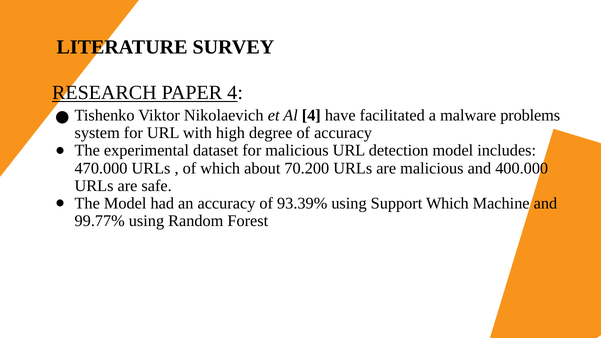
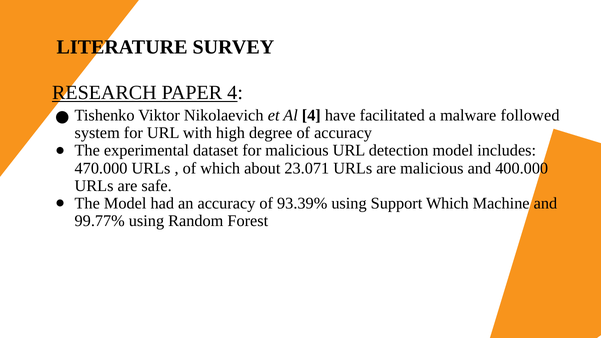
problems: problems -> followed
70.200: 70.200 -> 23.071
